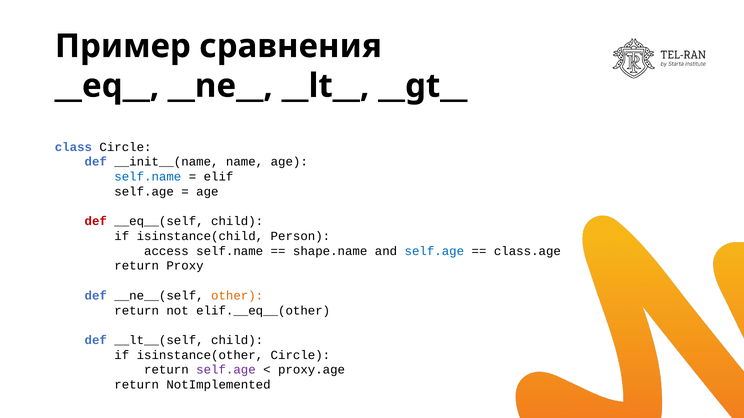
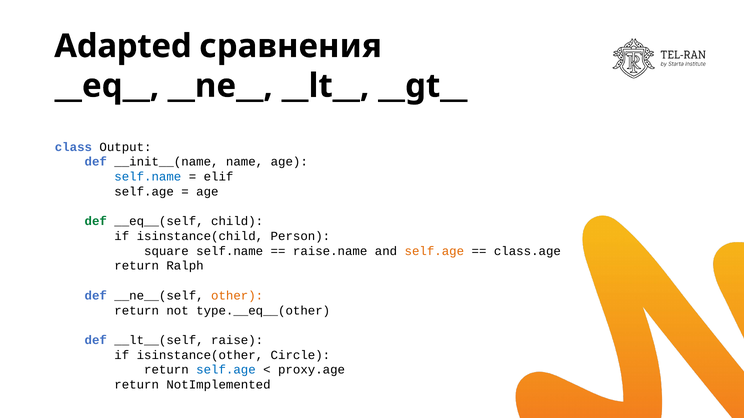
Пример: Пример -> Adapted
class Circle: Circle -> Output
def at (96, 222) colour: red -> green
access: access -> square
shape.name: shape.name -> raise.name
self.age at (434, 251) colour: blue -> orange
Proxy: Proxy -> Ralph
elif.__eq__(other: elif.__eq__(other -> type.__eq__(other
__lt__(self child: child -> raise
self.age at (226, 370) colour: purple -> blue
